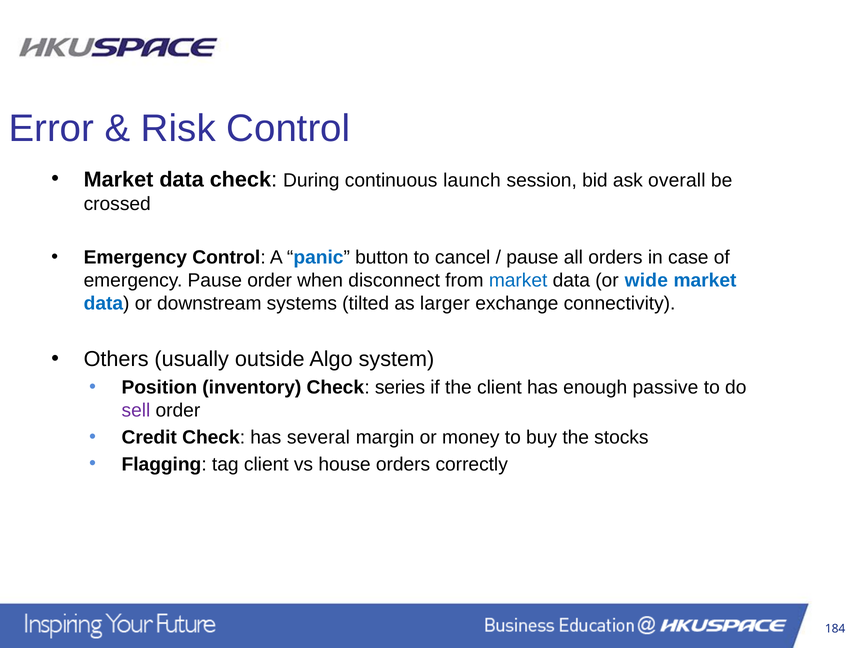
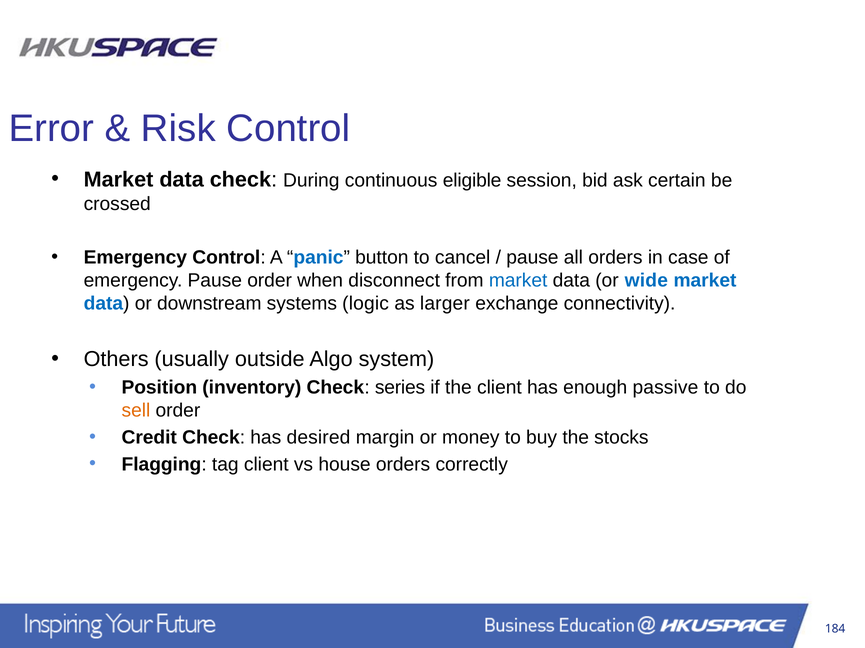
launch: launch -> eligible
overall: overall -> certain
tilted: tilted -> logic
sell colour: purple -> orange
several: several -> desired
